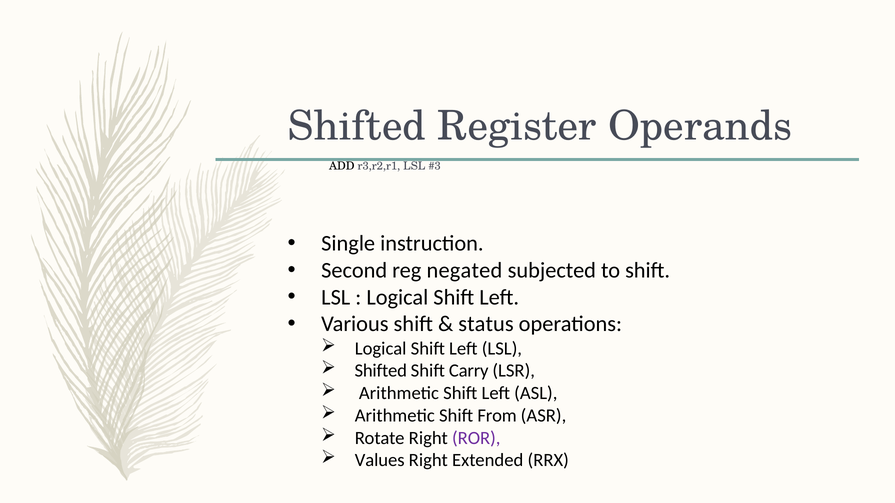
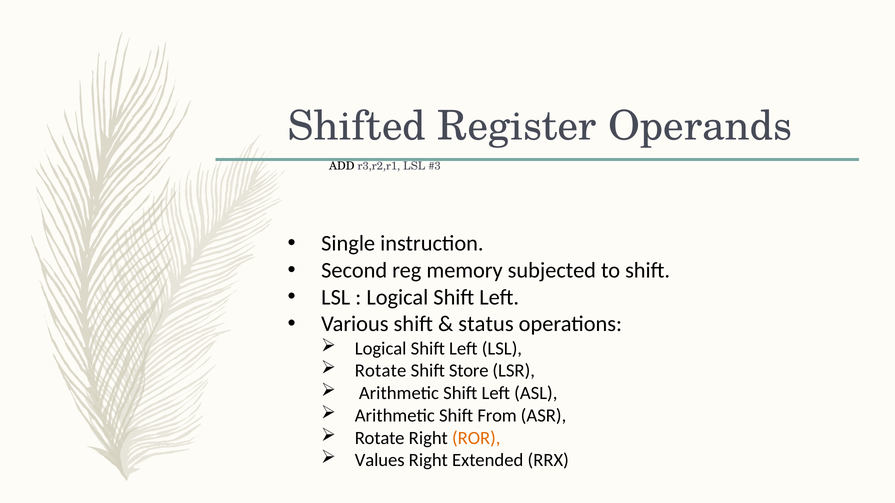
negated: negated -> memory
Shifted at (381, 371): Shifted -> Rotate
Carry: Carry -> Store
ROR colour: purple -> orange
